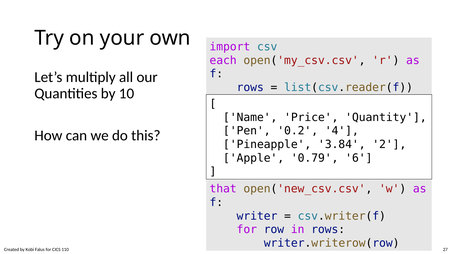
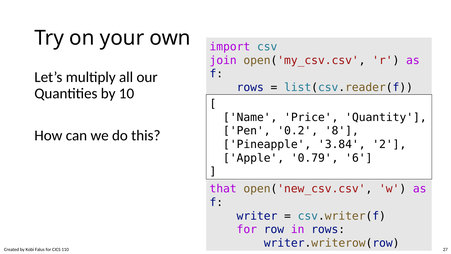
each: each -> join
4: 4 -> 8
